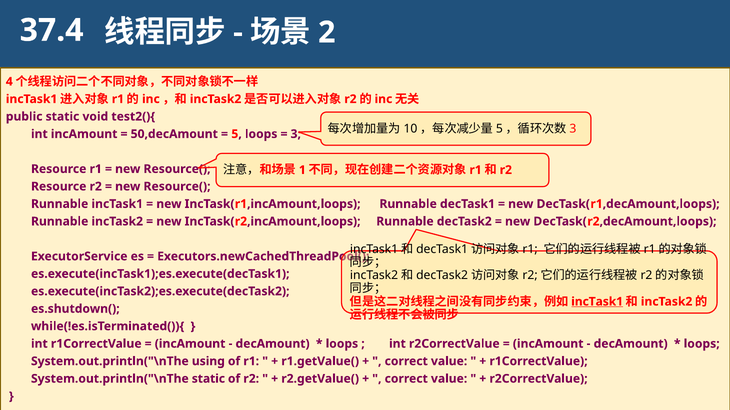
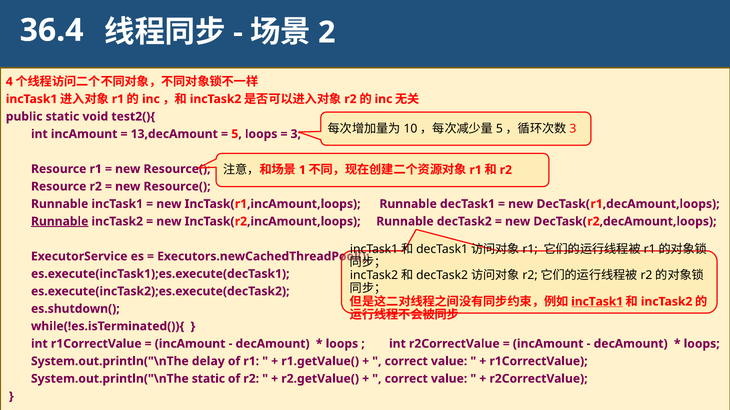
37.4: 37.4 -> 36.4
50,decAmount: 50,decAmount -> 13,decAmount
Runnable at (60, 222) underline: none -> present
using: using -> delay
